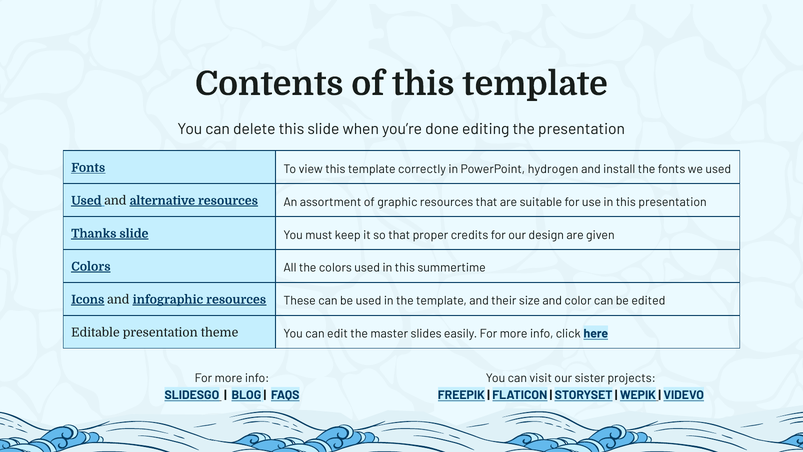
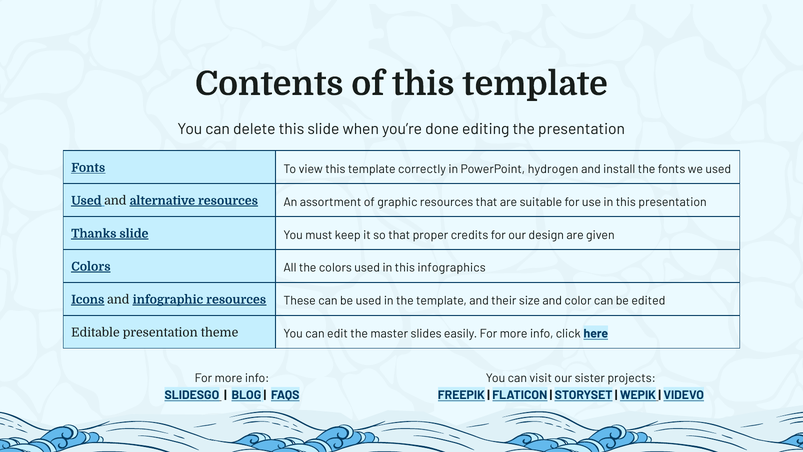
summertime: summertime -> infographics
